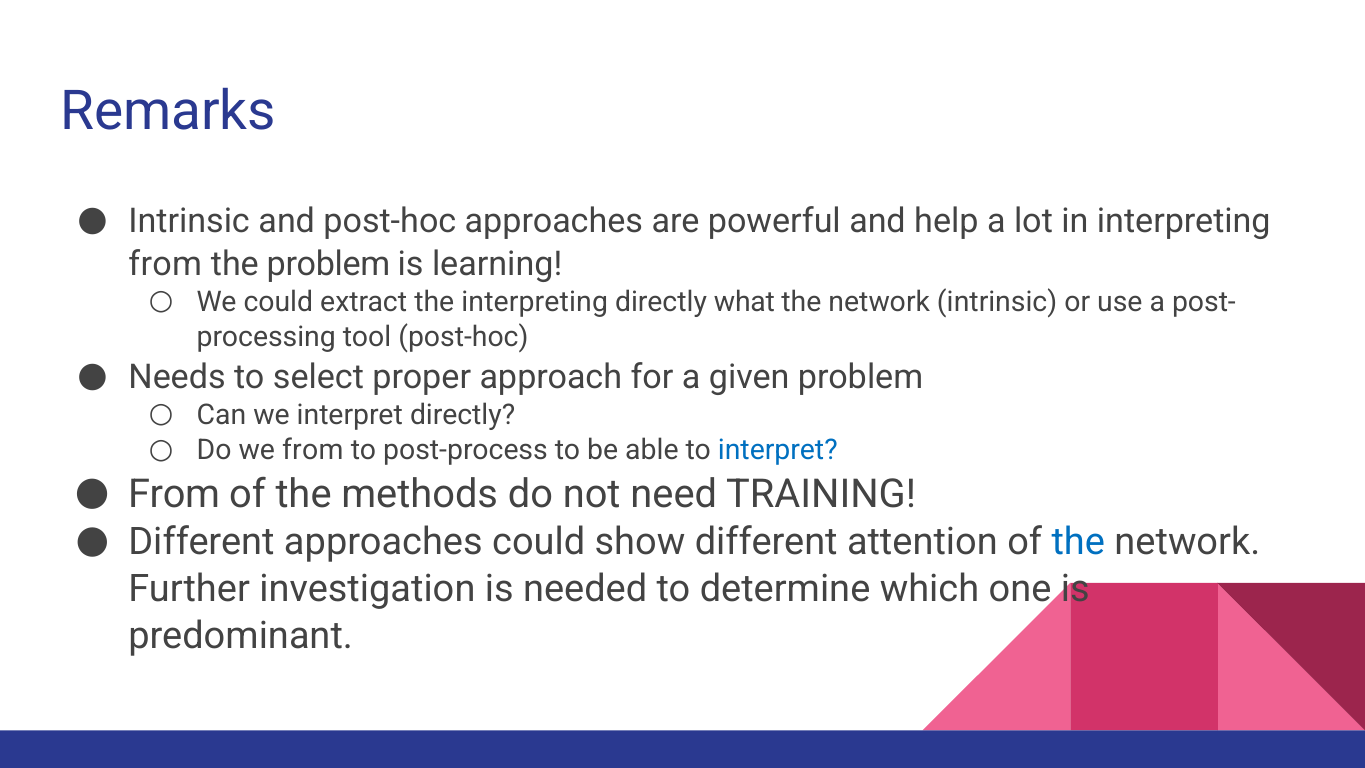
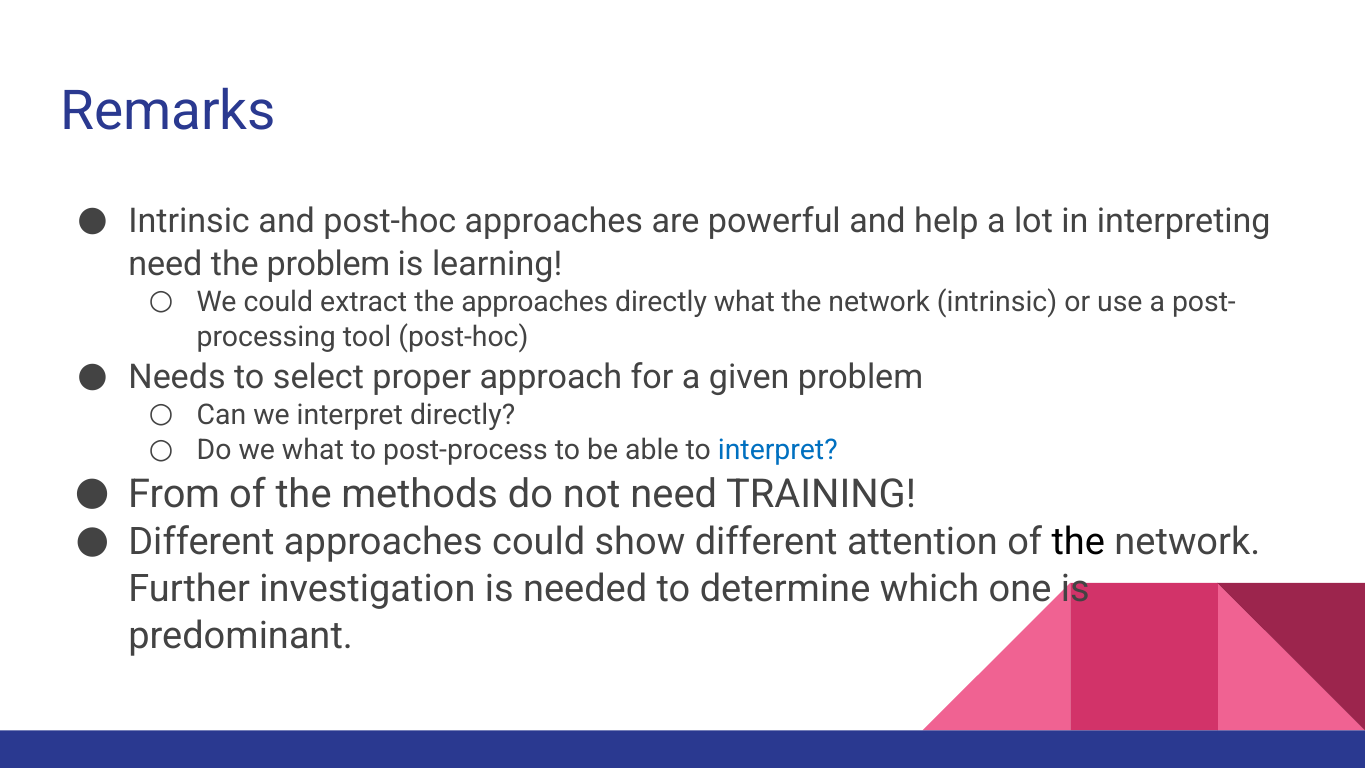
from at (165, 264): from -> need
the interpreting: interpreting -> approaches
we from: from -> what
the at (1078, 542) colour: blue -> black
